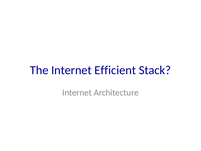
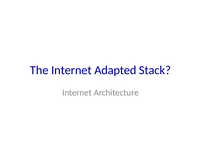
Efficient: Efficient -> Adapted
